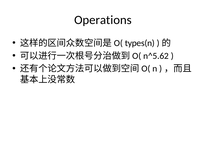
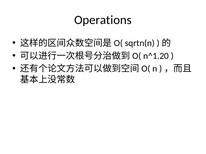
types(n: types(n -> sqrtn(n
n^5.62: n^5.62 -> n^1.20
